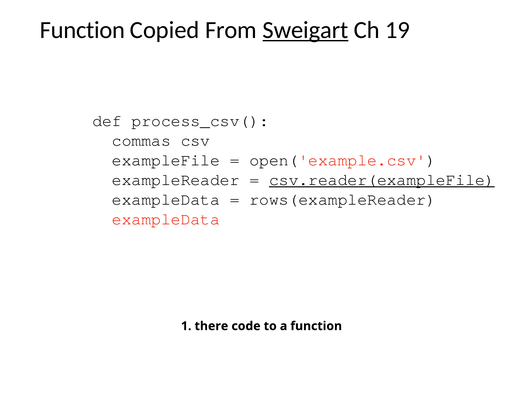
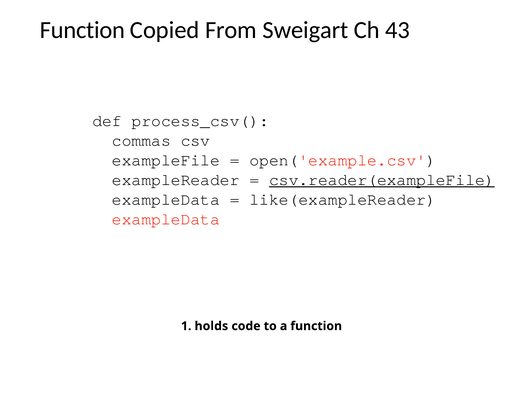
Sweigart underline: present -> none
19: 19 -> 43
rows(exampleReader: rows(exampleReader -> like(exampleReader
there: there -> holds
